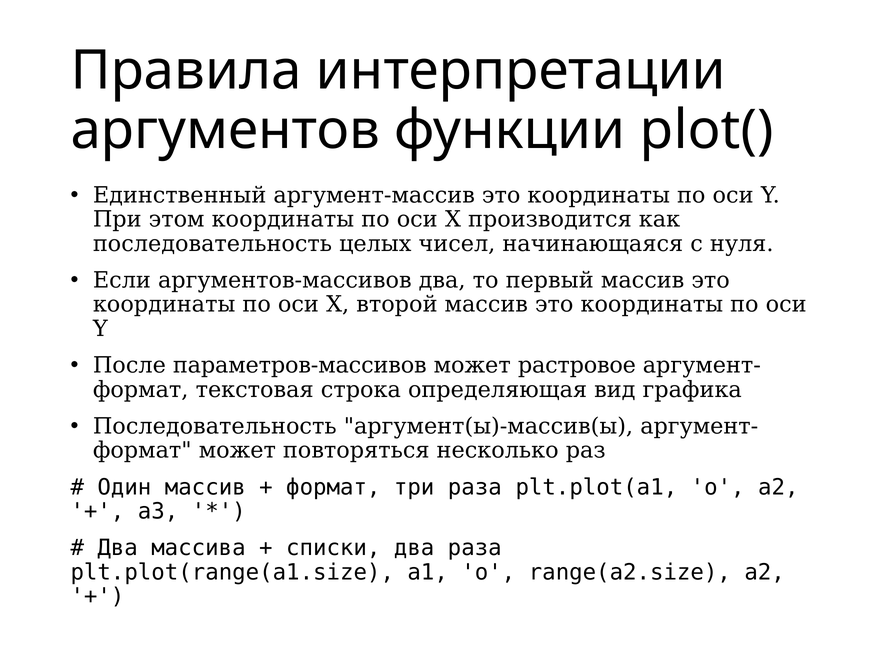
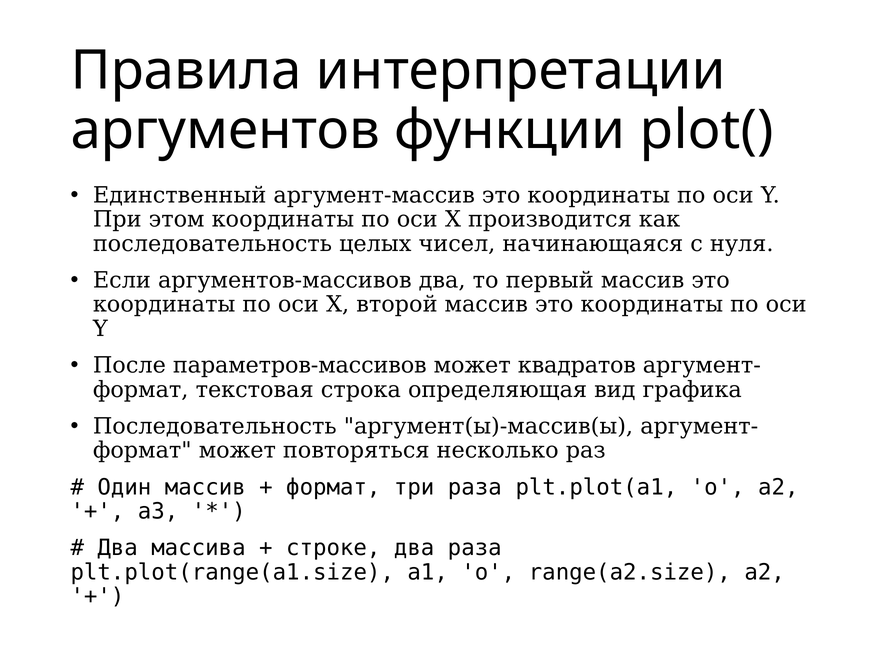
растровое: растровое -> квадратов
списки: списки -> строке
